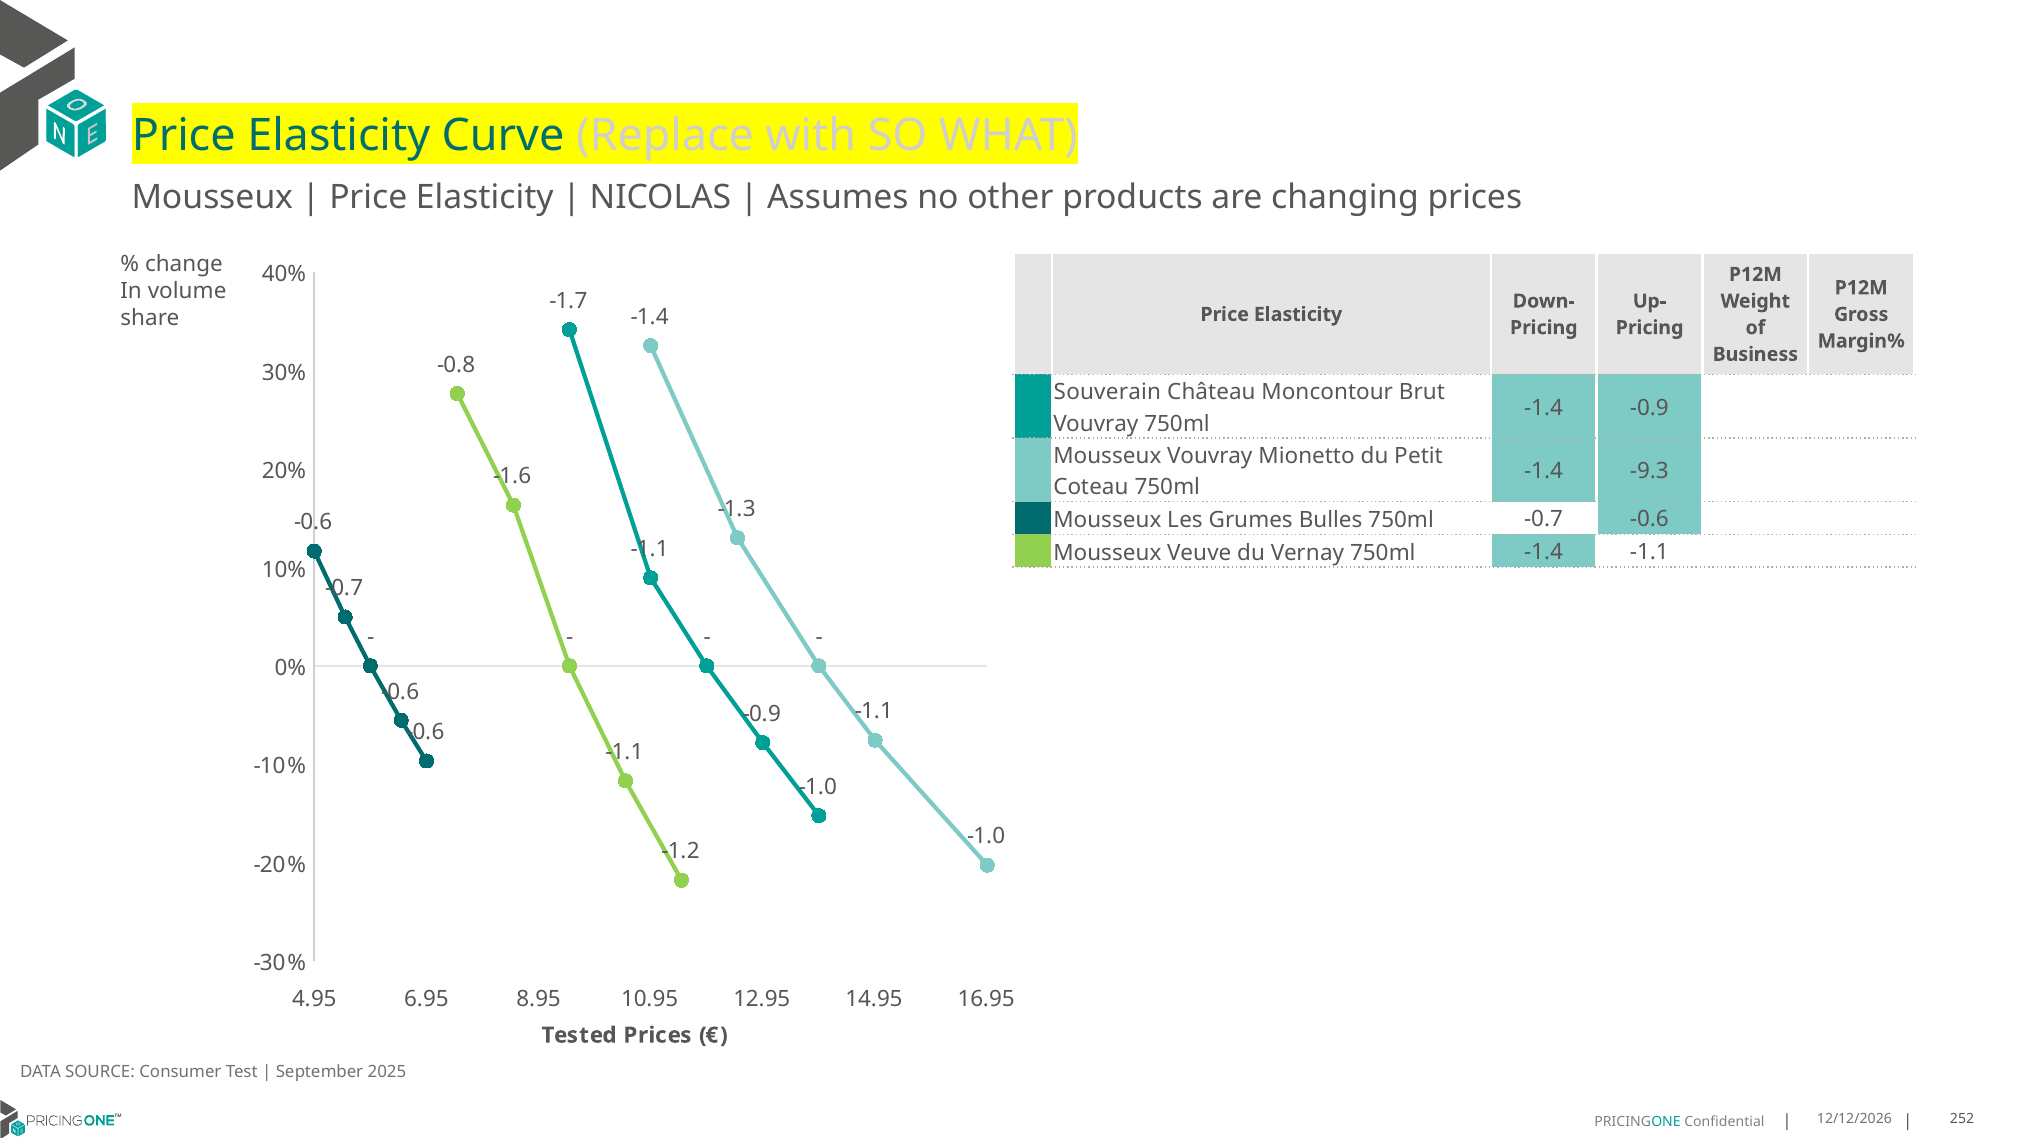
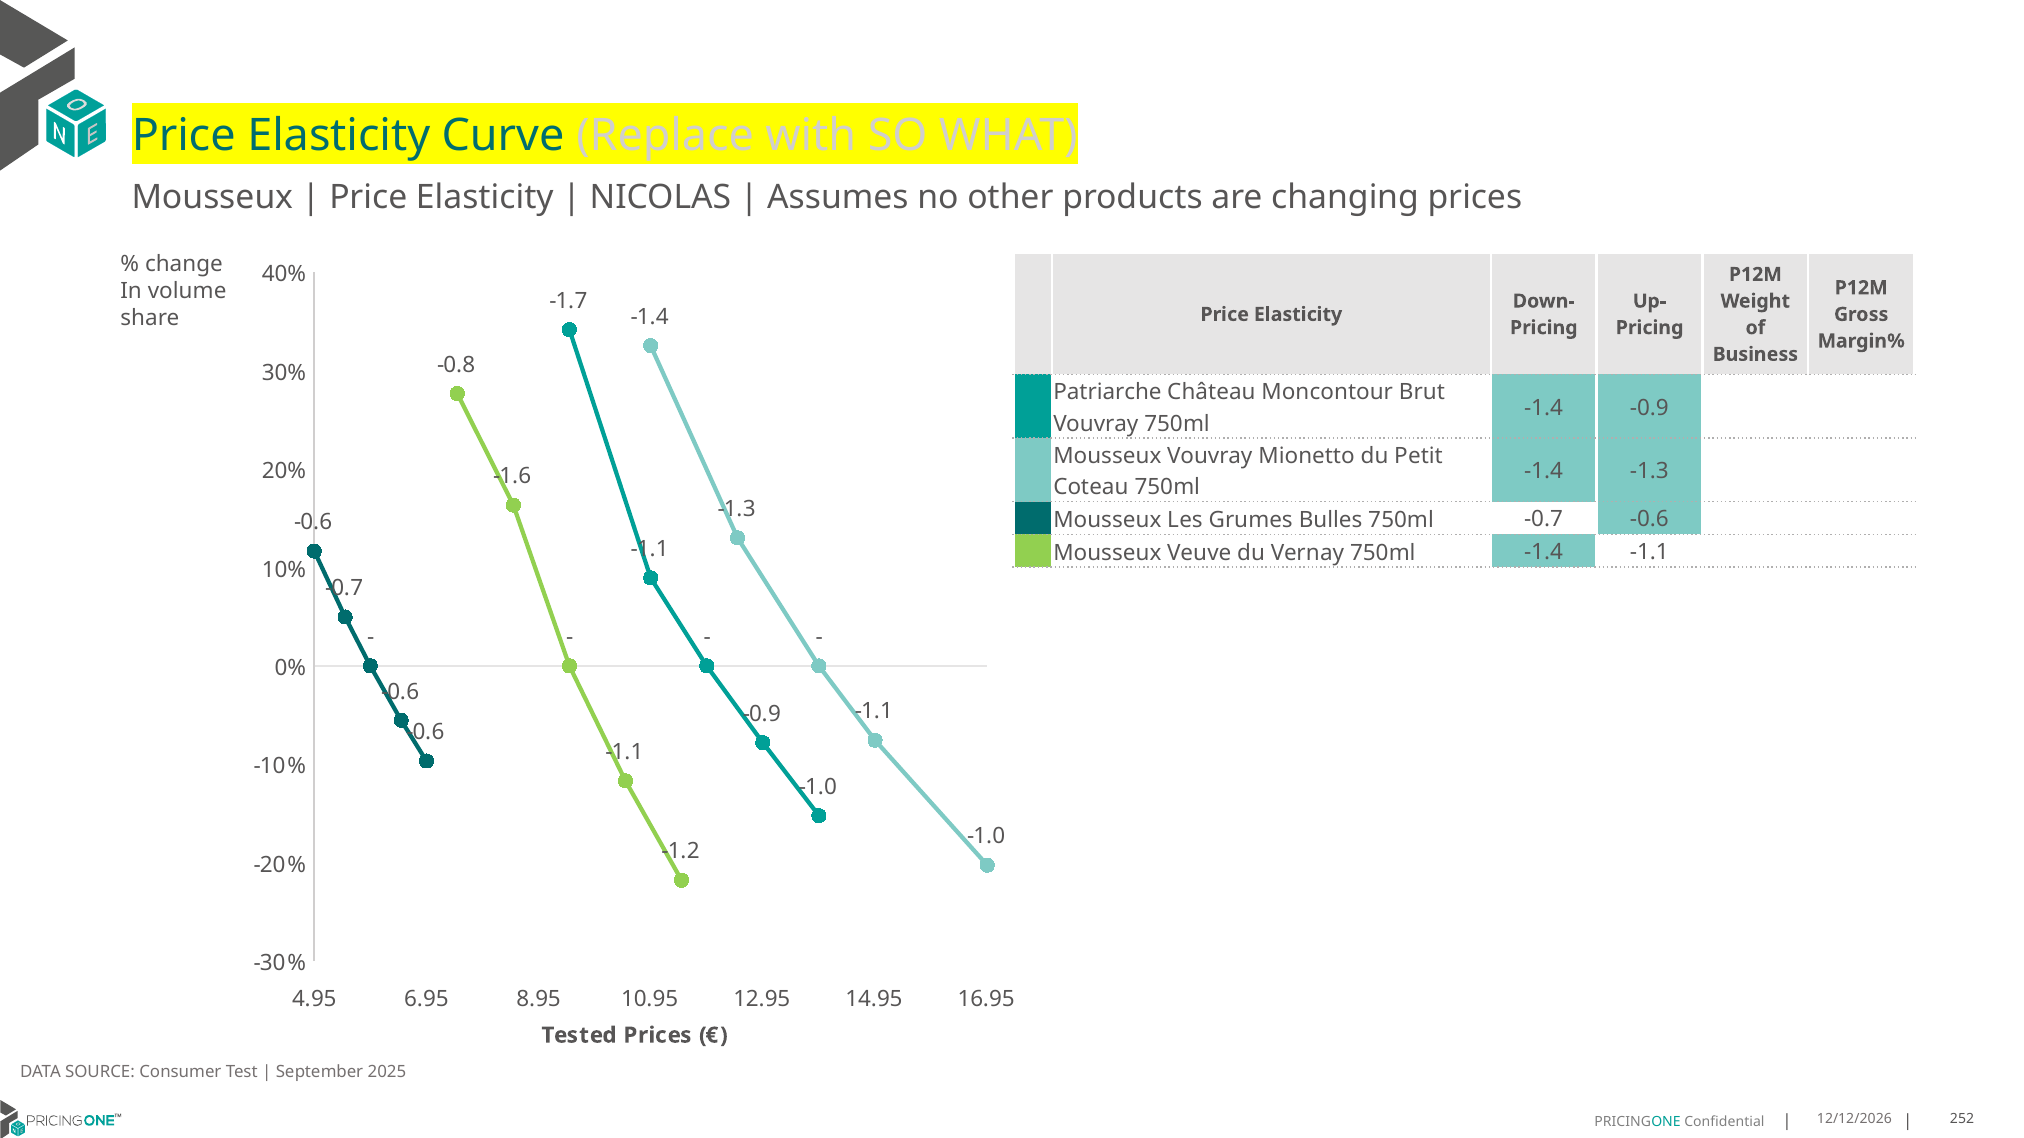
Souverain: Souverain -> Patriarche
-9.3 at (1649, 472): -9.3 -> -1.3
